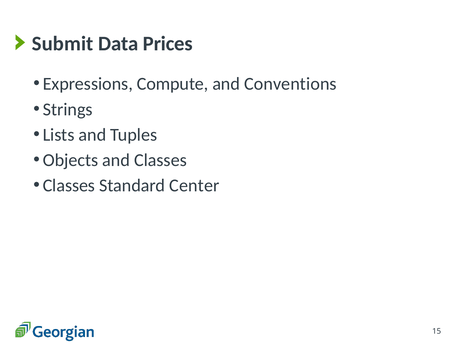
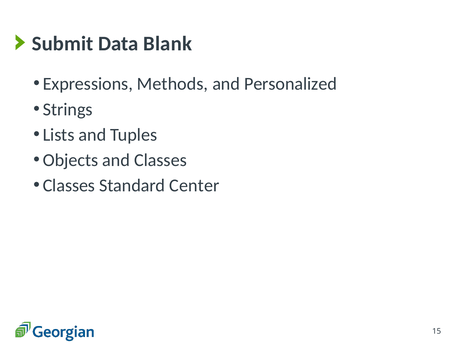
Prices: Prices -> Blank
Compute: Compute -> Methods
Conventions: Conventions -> Personalized
